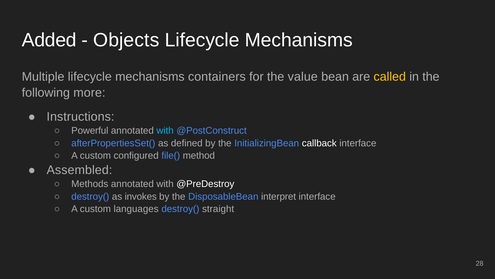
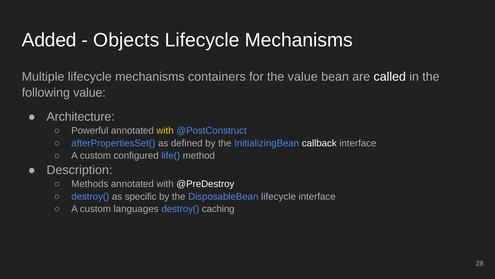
called colour: yellow -> white
following more: more -> value
Instructions: Instructions -> Architecture
with at (165, 131) colour: light blue -> yellow
file(: file( -> life(
Assembled: Assembled -> Description
invokes: invokes -> specific
DisposableBean interpret: interpret -> lifecycle
straight: straight -> caching
